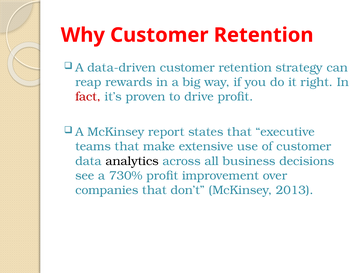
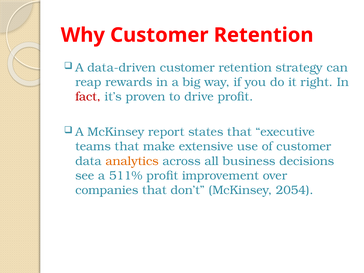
analytics colour: black -> orange
730%: 730% -> 511%
2013: 2013 -> 2054
